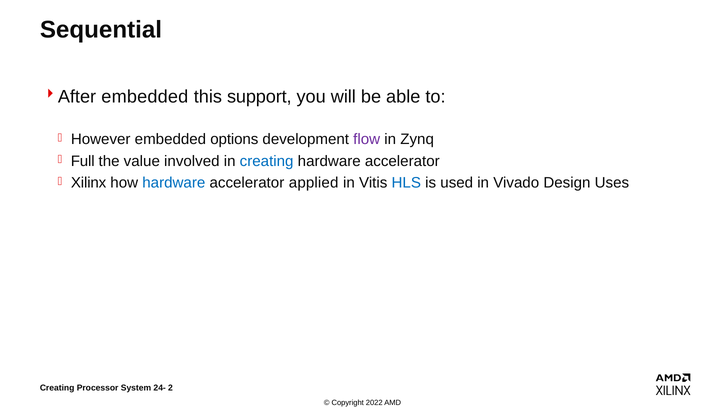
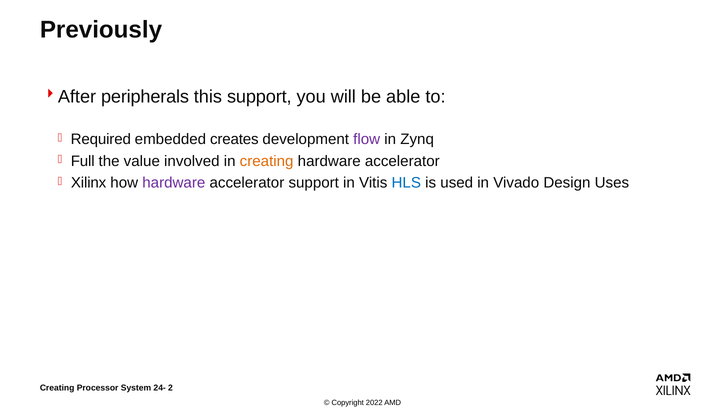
Sequential: Sequential -> Previously
embedded at (145, 97): embedded -> peripherals
However: However -> Required
options: options -> creates
creating at (267, 161) colour: blue -> orange
hardware at (174, 183) colour: blue -> purple
accelerator applied: applied -> support
